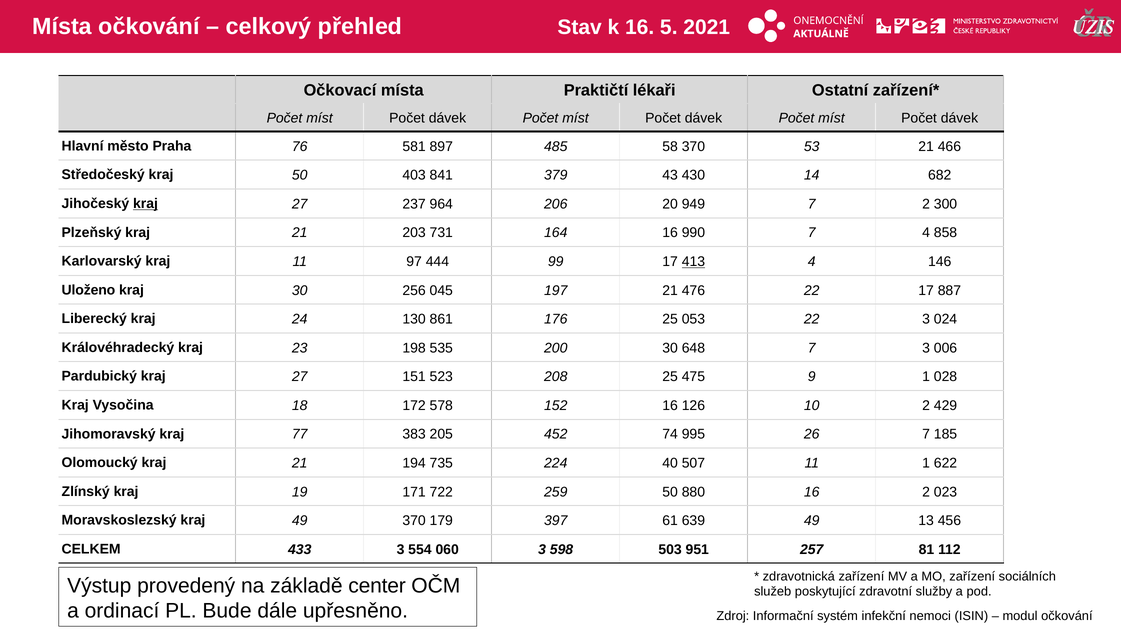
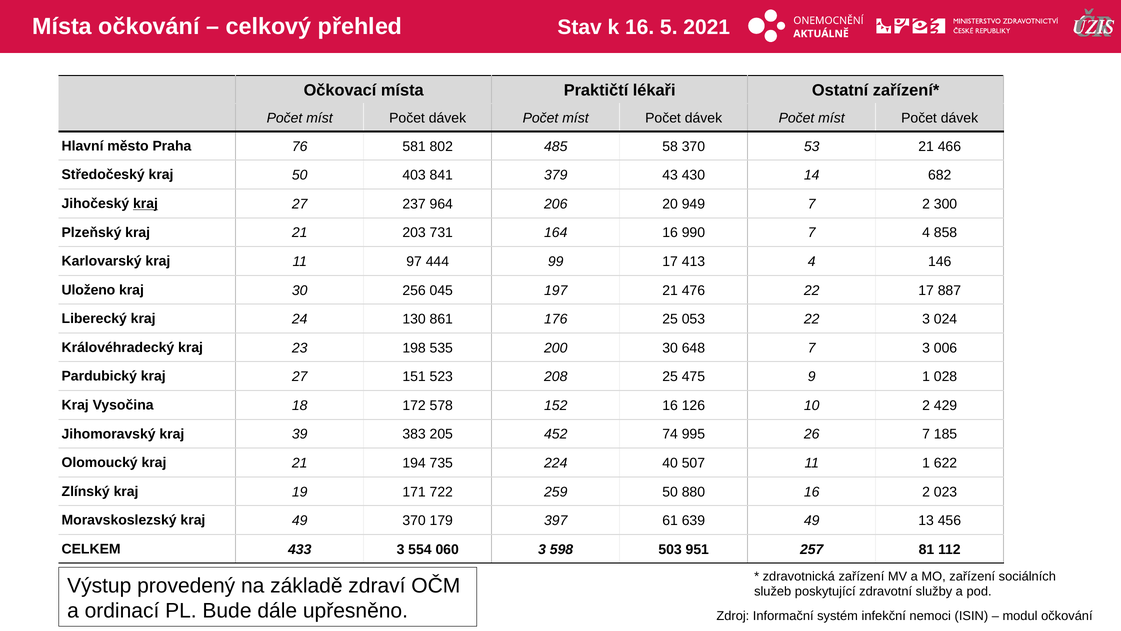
897: 897 -> 802
413 underline: present -> none
77: 77 -> 39
center: center -> zdraví
